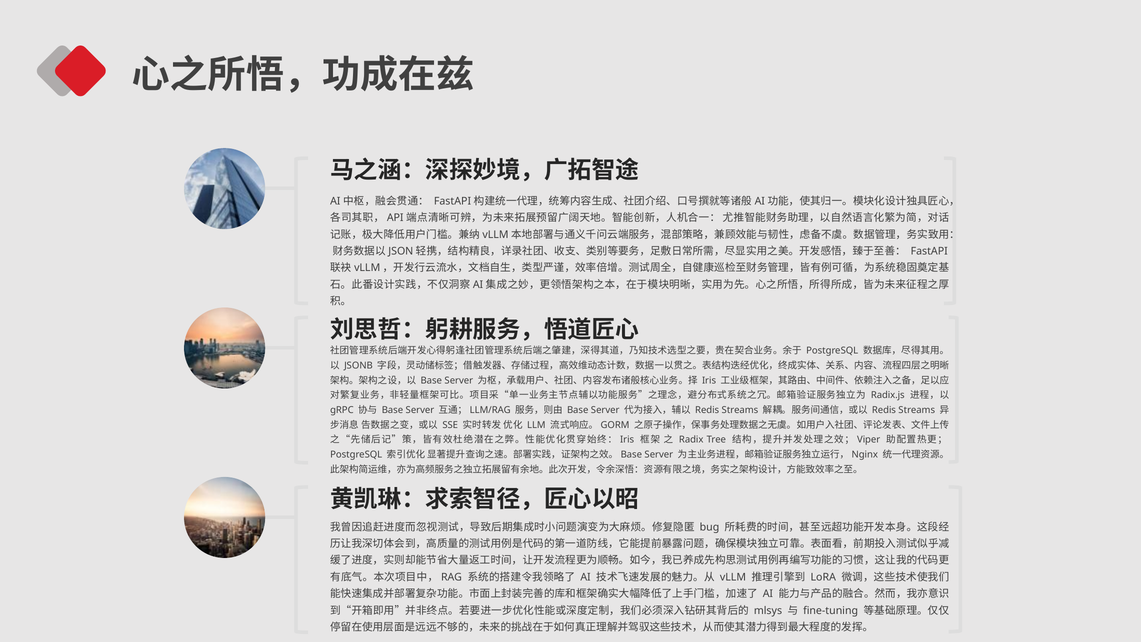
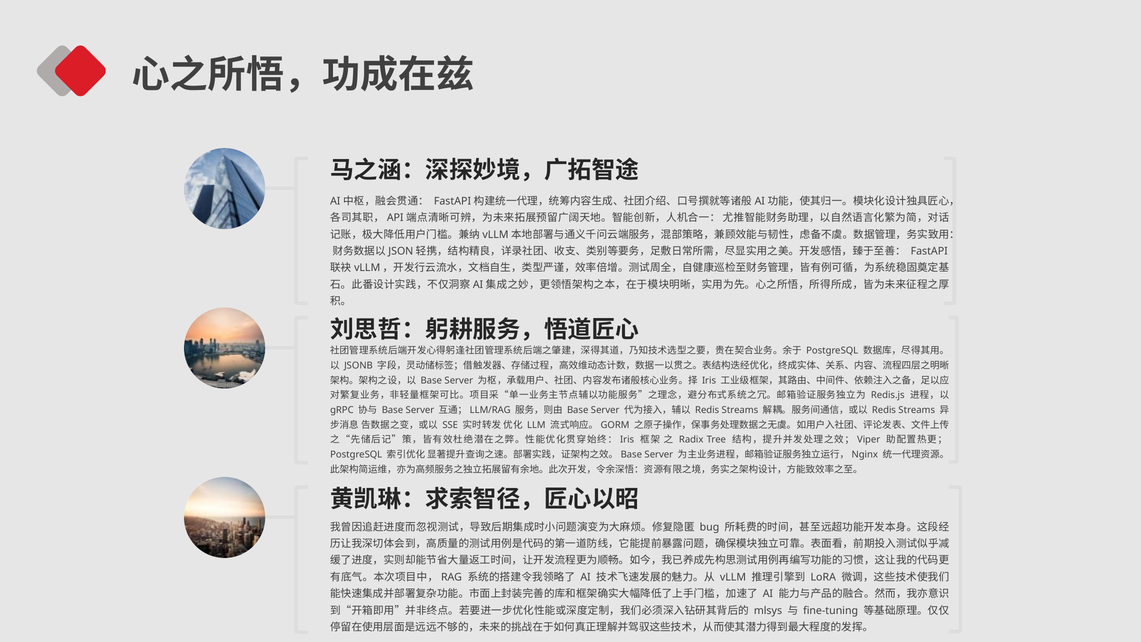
Radix.js: Radix.js -> Redis.js
